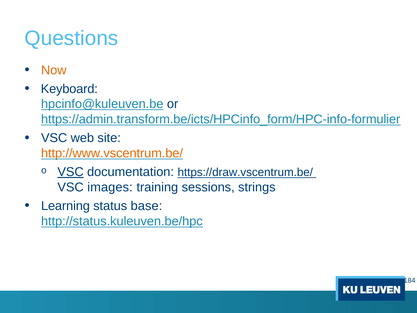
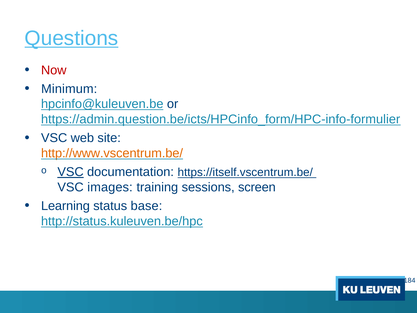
Questions underline: none -> present
Now colour: orange -> red
Keyboard: Keyboard -> Minimum
https://admin.transform.be/icts/HPCinfo_form/HPC-info-formulier: https://admin.transform.be/icts/HPCinfo_form/HPC-info-formulier -> https://admin.question.be/icts/HPCinfo_form/HPC-info-formulier
https://draw.vscentrum.be/: https://draw.vscentrum.be/ -> https://itself.vscentrum.be/
strings: strings -> screen
